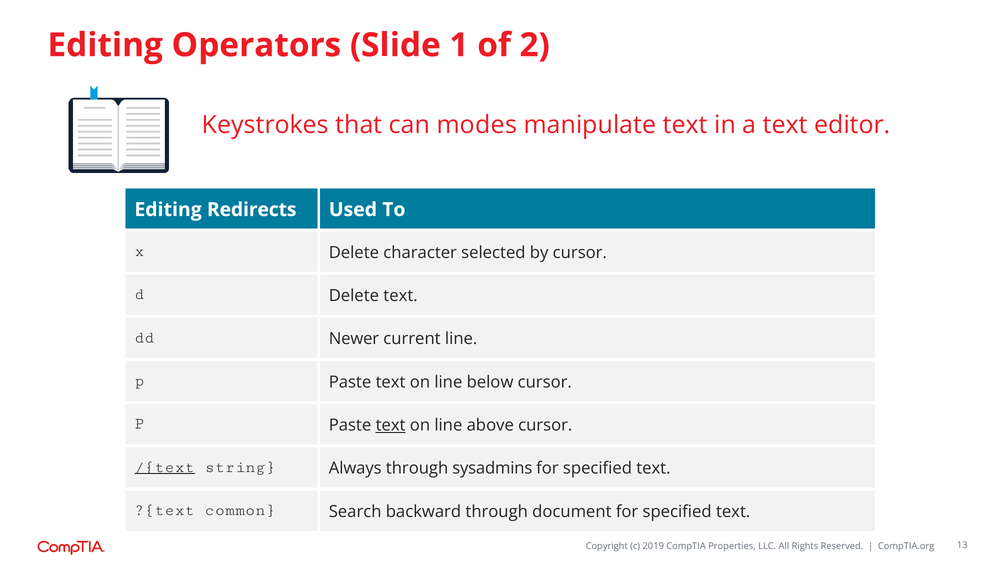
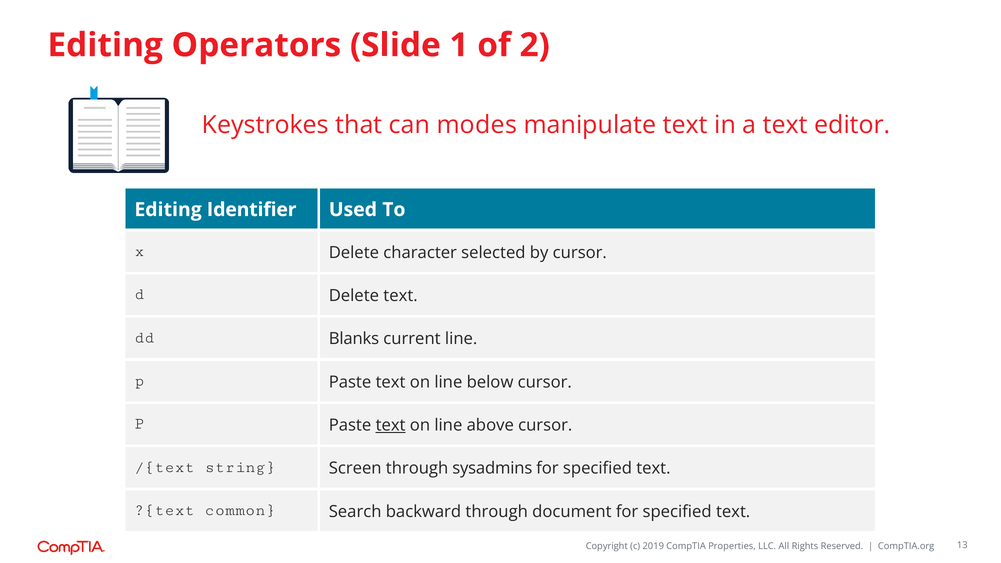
Redirects: Redirects -> Identifier
Newer: Newer -> Blanks
/{text underline: present -> none
Always: Always -> Screen
